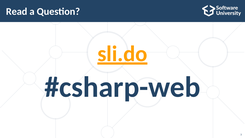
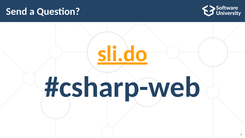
Read: Read -> Send
